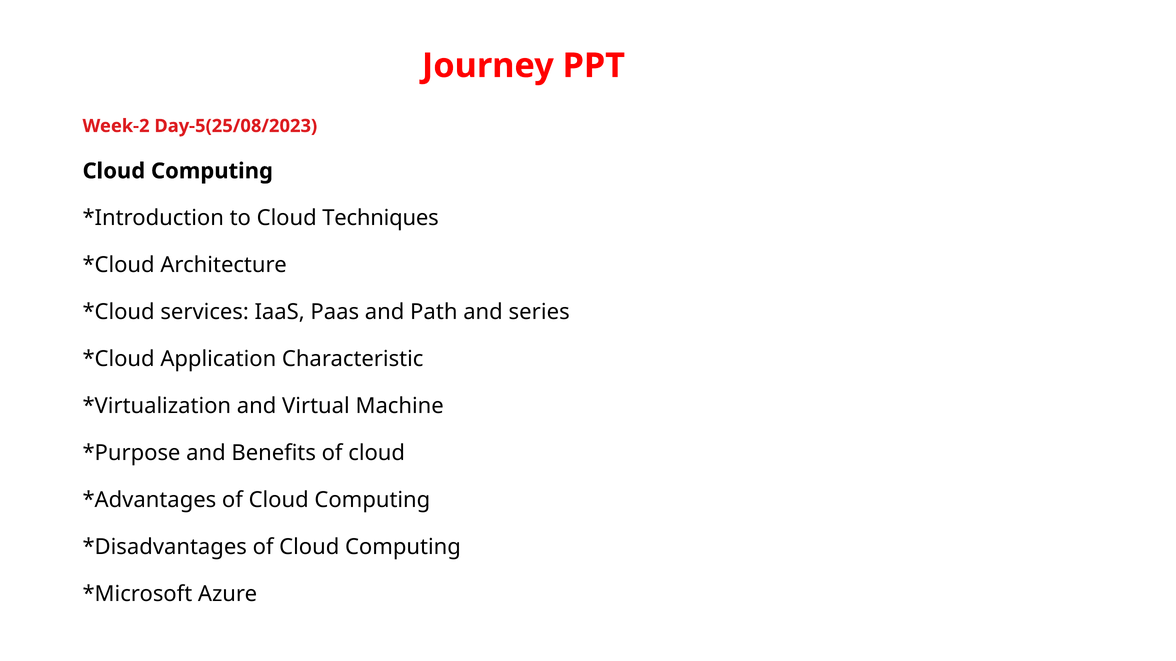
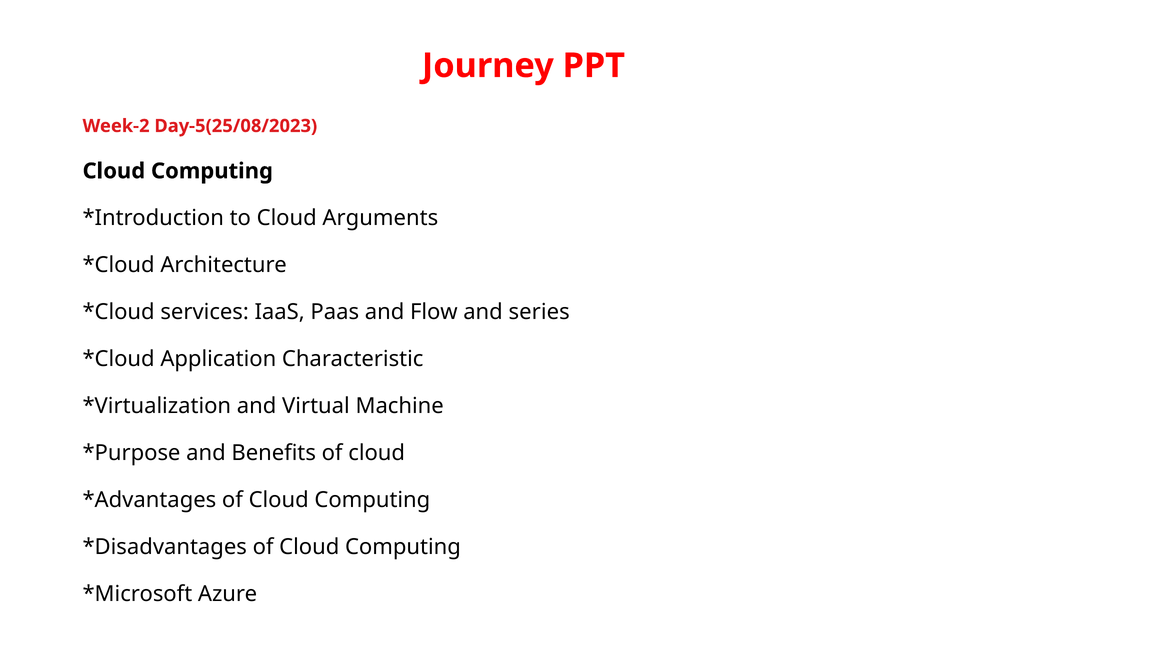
Techniques: Techniques -> Arguments
Path: Path -> Flow
